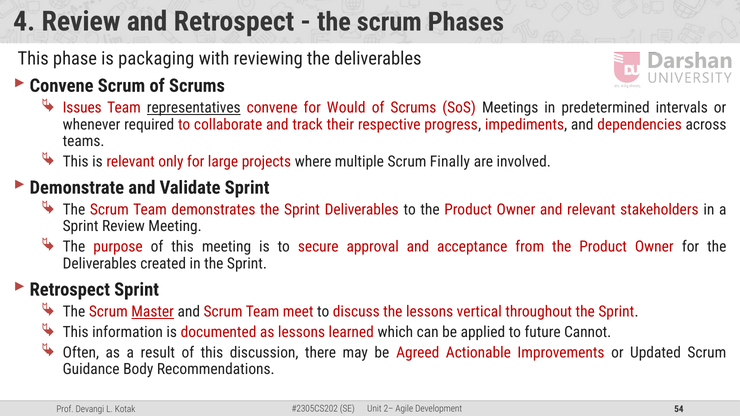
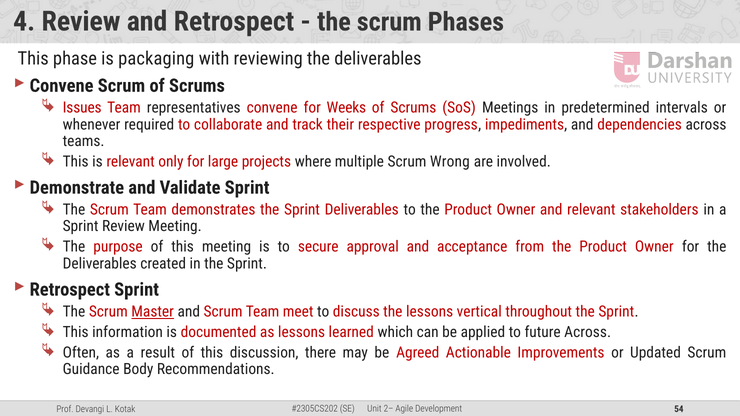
representatives underline: present -> none
Would: Would -> Weeks
Finally: Finally -> Wrong
future Cannot: Cannot -> Across
